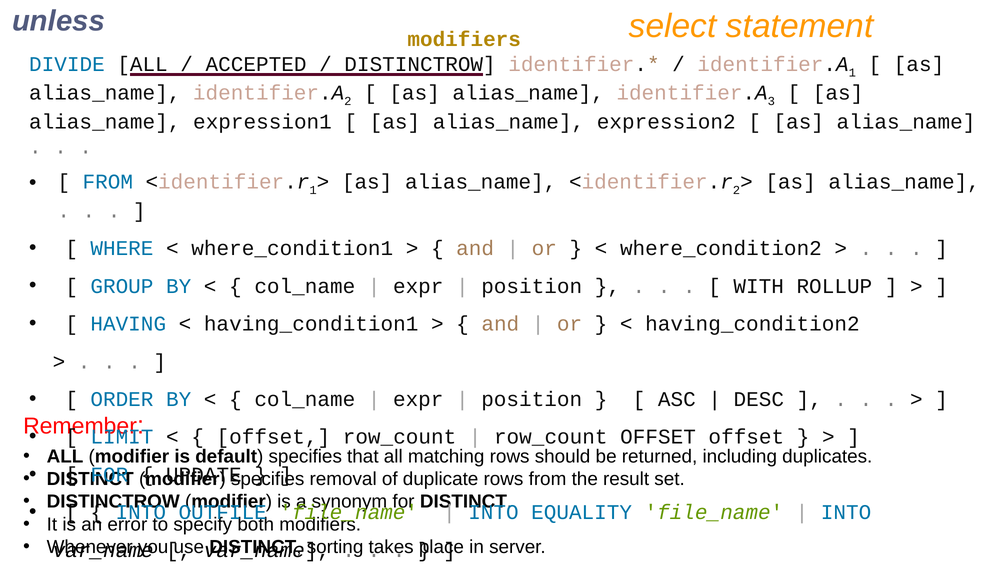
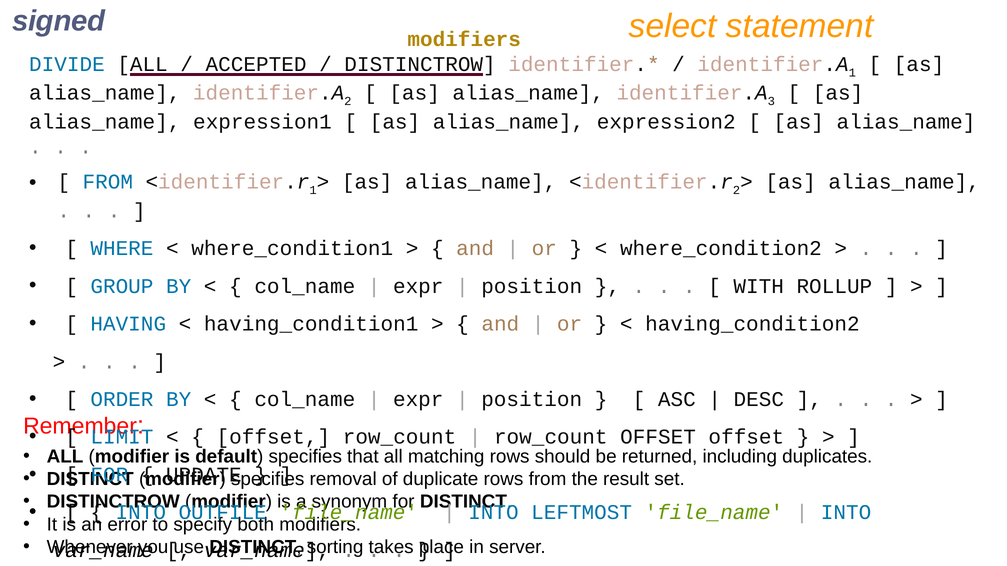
unless: unless -> signed
EQUALITY: EQUALITY -> LEFTMOST
